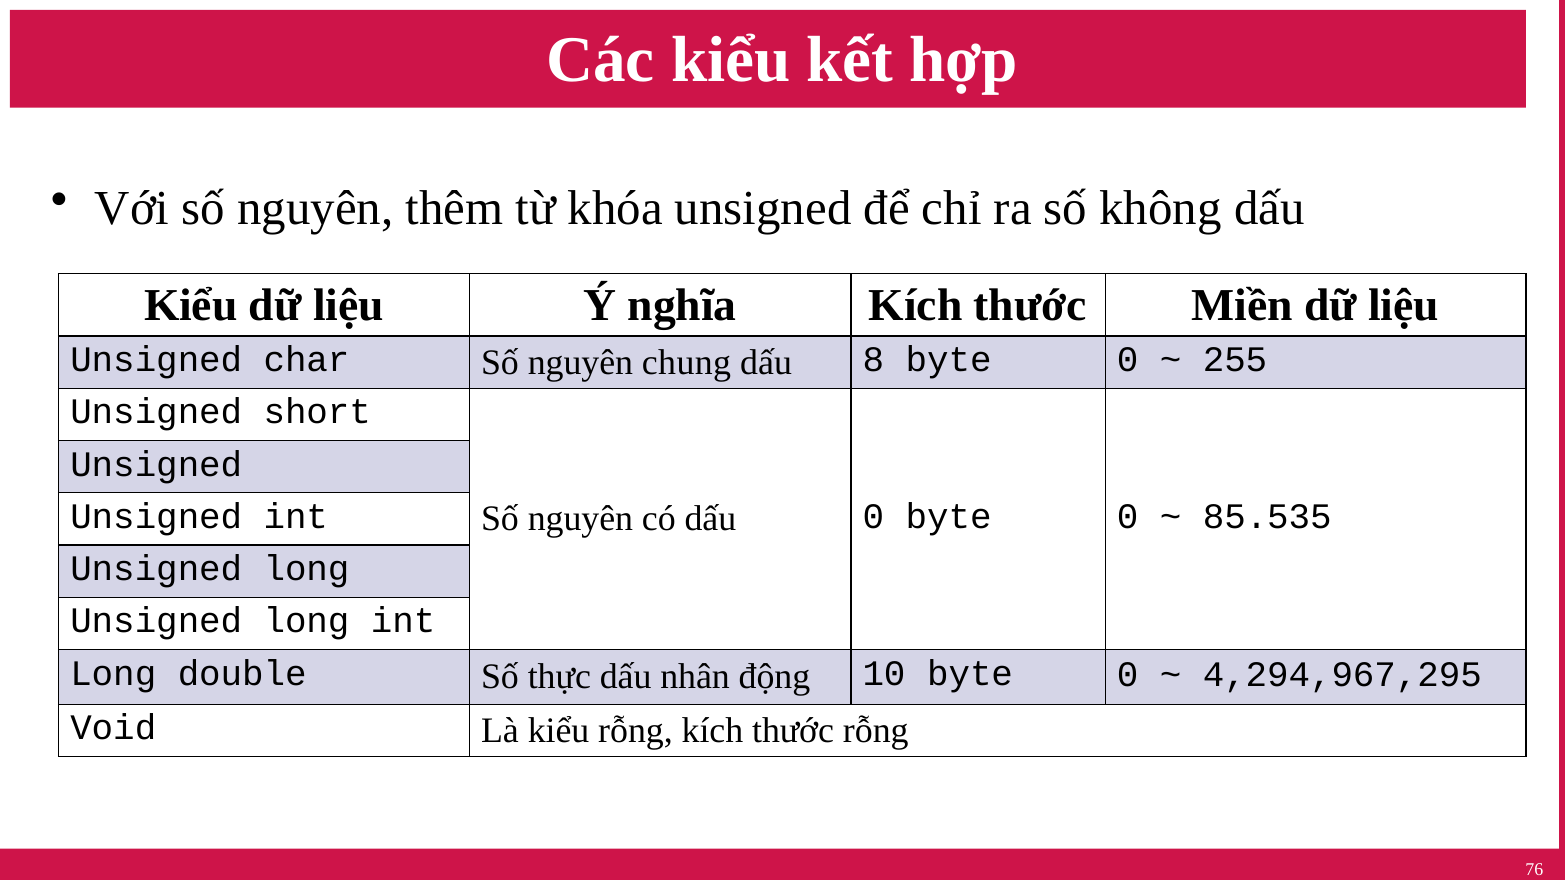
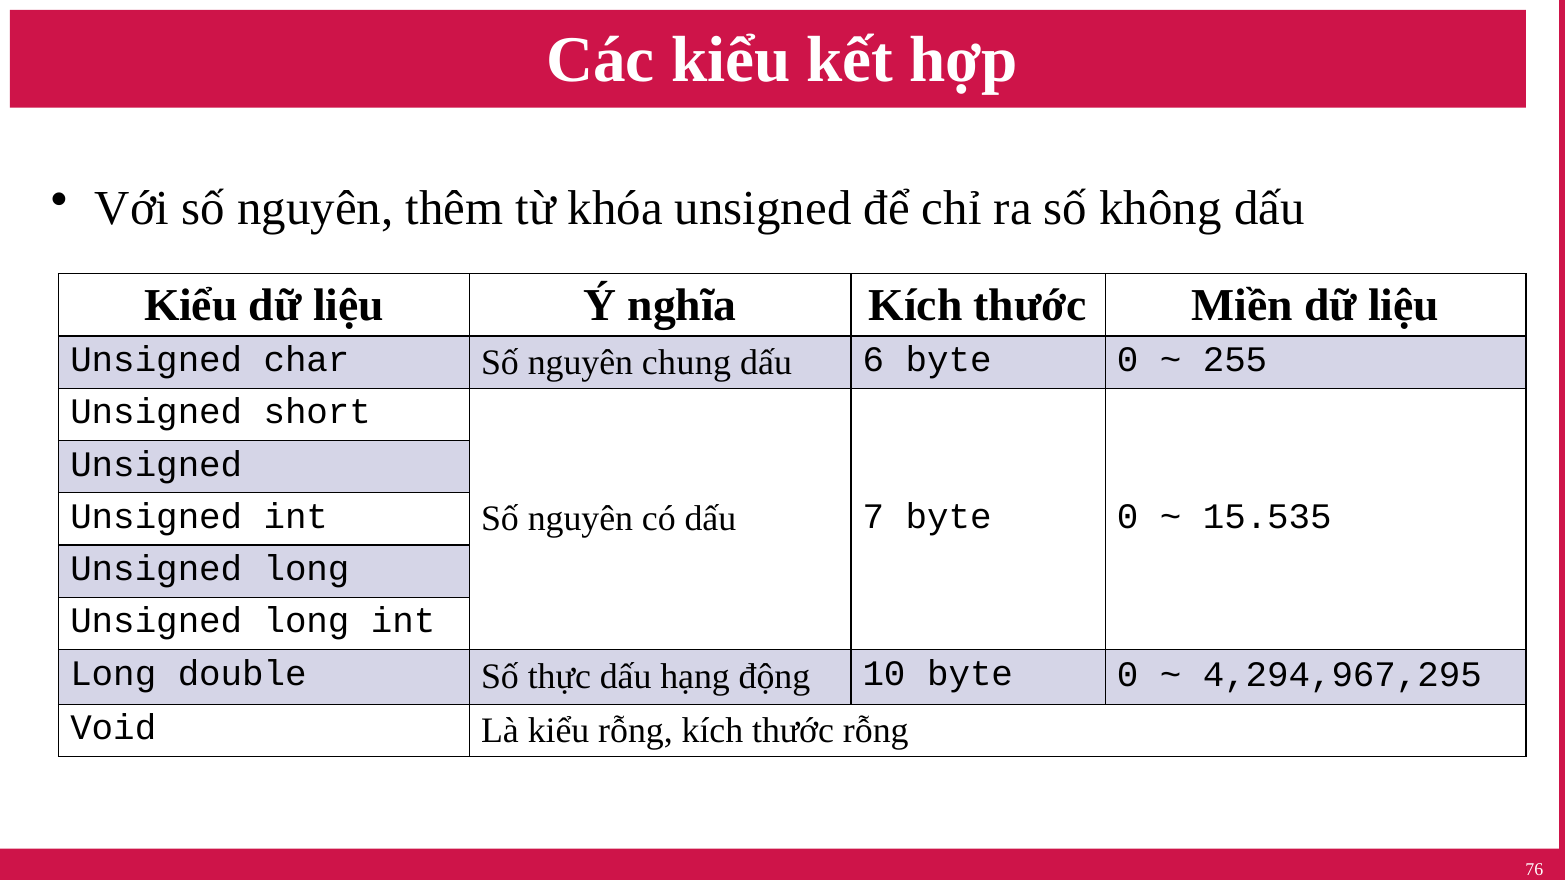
8: 8 -> 6
dấu 0: 0 -> 7
85.535: 85.535 -> 15.535
nhân: nhân -> hạng
